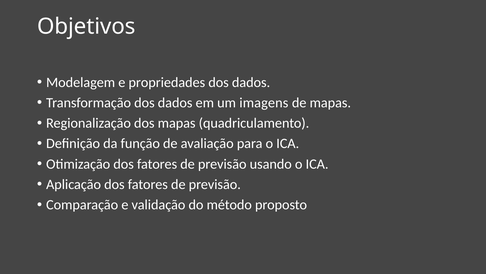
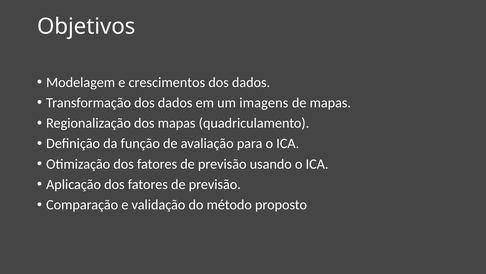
propriedades: propriedades -> crescimentos
